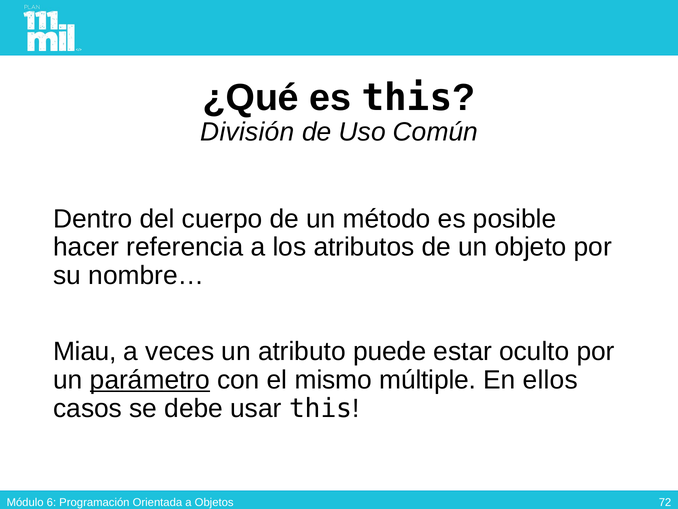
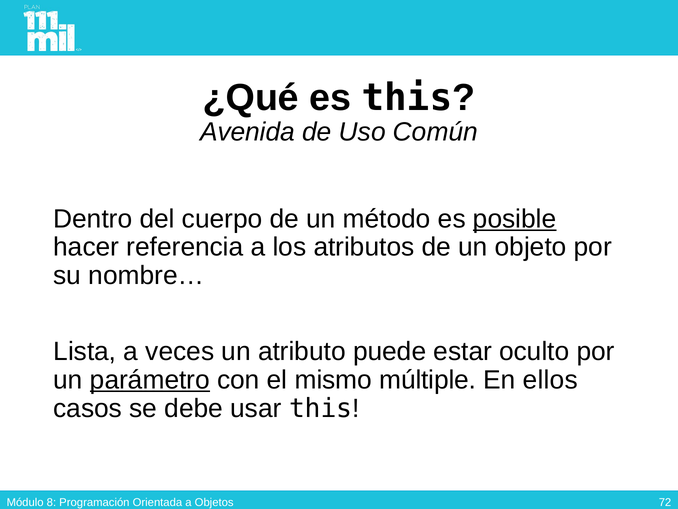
División: División -> Avenida
posible underline: none -> present
Miau: Miau -> Lista
6: 6 -> 8
